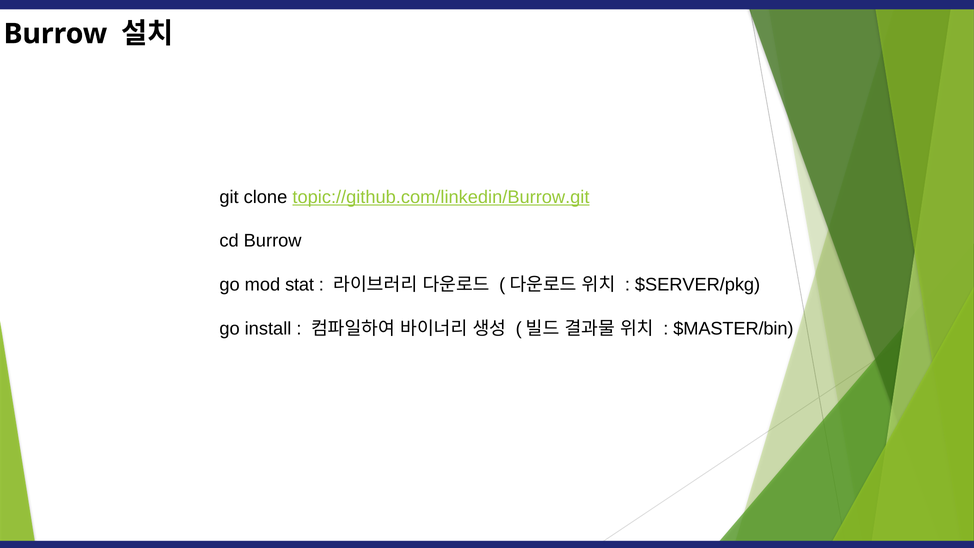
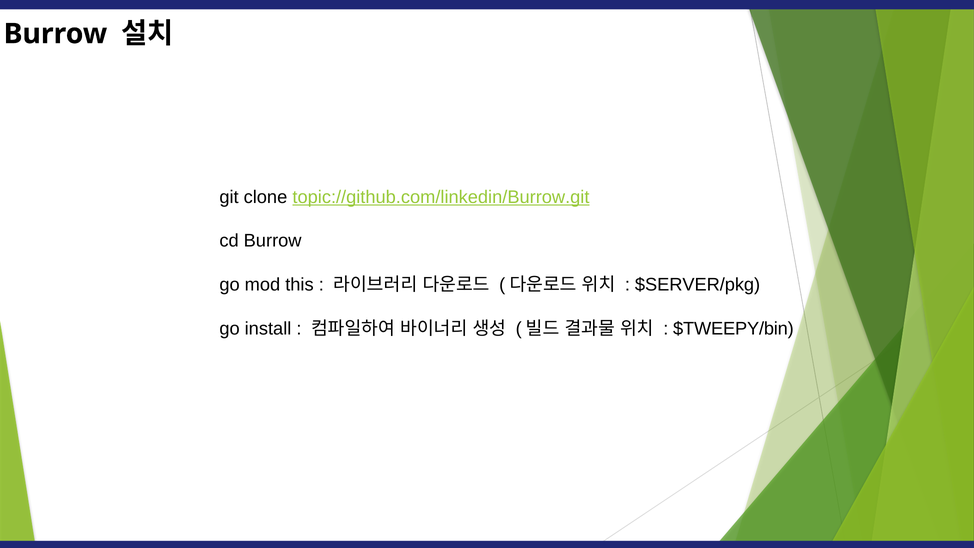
stat: stat -> this
$MASTER/bin: $MASTER/bin -> $TWEEPY/bin
